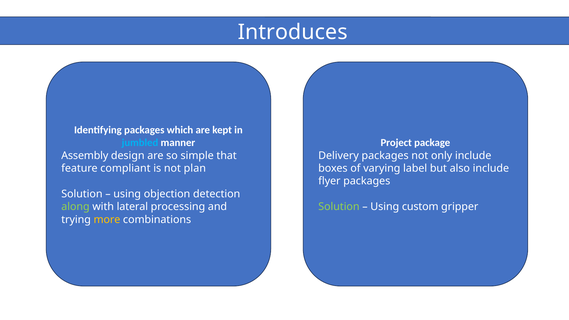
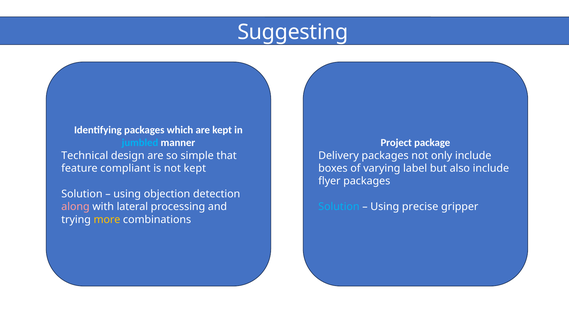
Introduces: Introduces -> Suggesting
Assembly: Assembly -> Technical
not plan: plan -> kept
along colour: light green -> pink
Solution at (339, 207) colour: light green -> light blue
custom: custom -> precise
